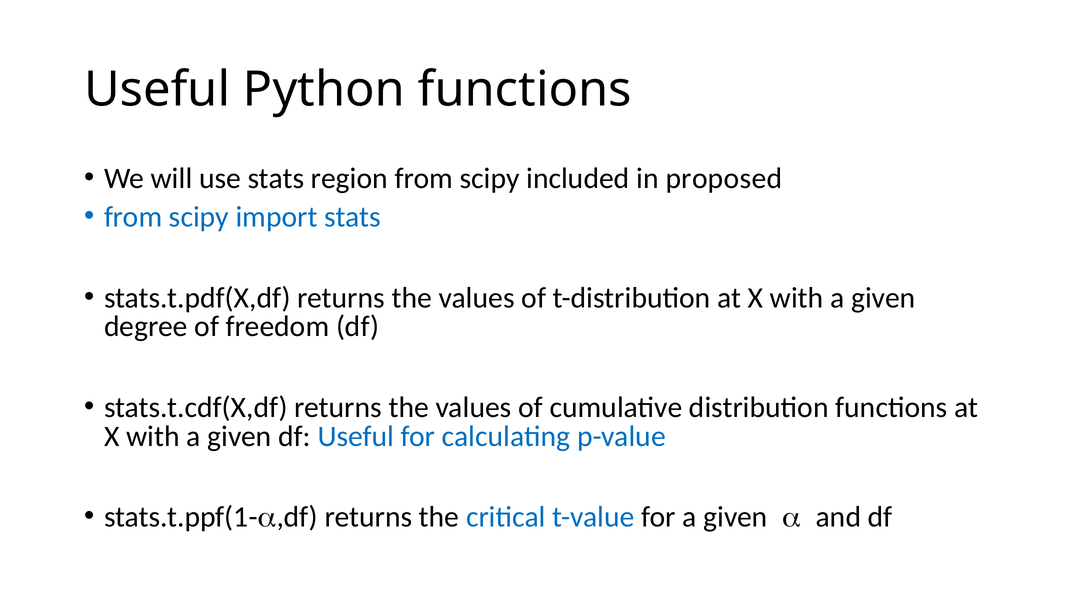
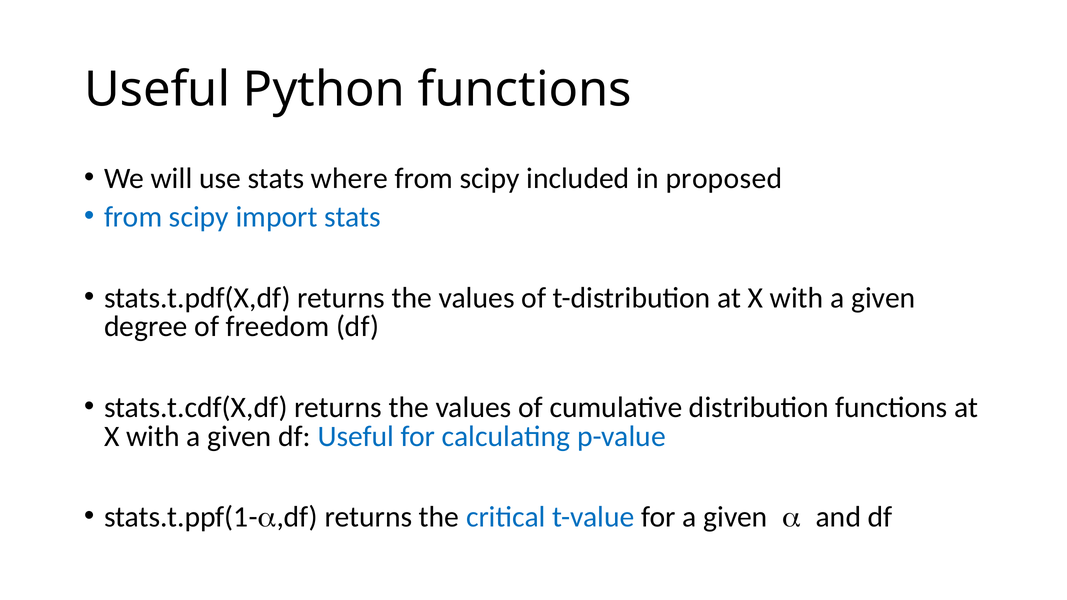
region: region -> where
